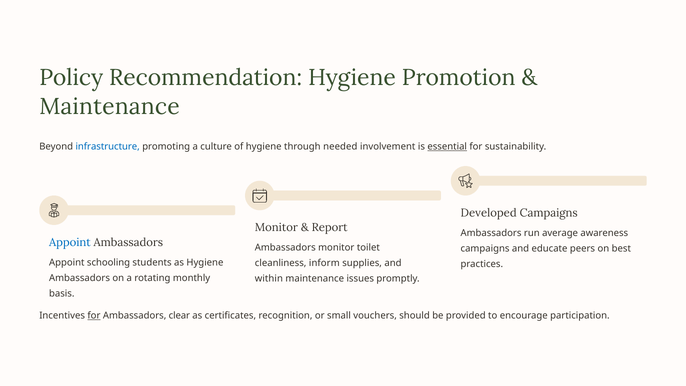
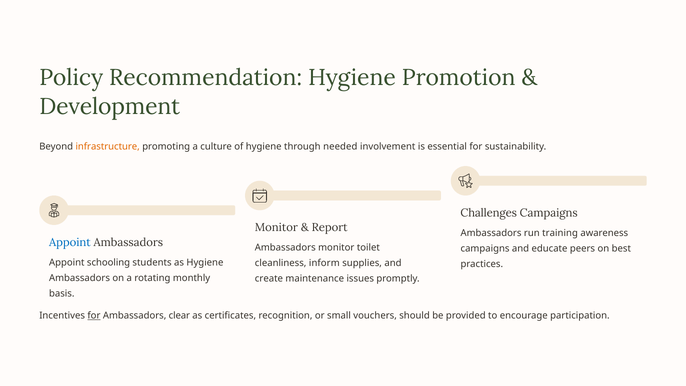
Maintenance at (109, 107): Maintenance -> Development
infrastructure colour: blue -> orange
essential underline: present -> none
Developed: Developed -> Challenges
average: average -> training
within: within -> create
